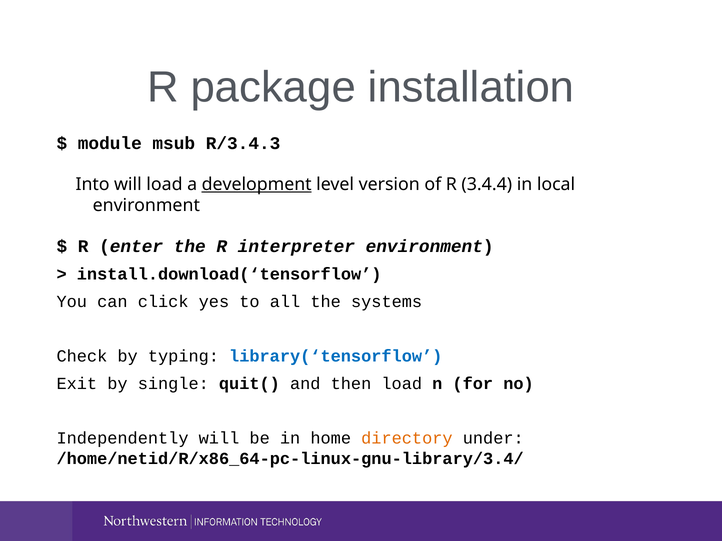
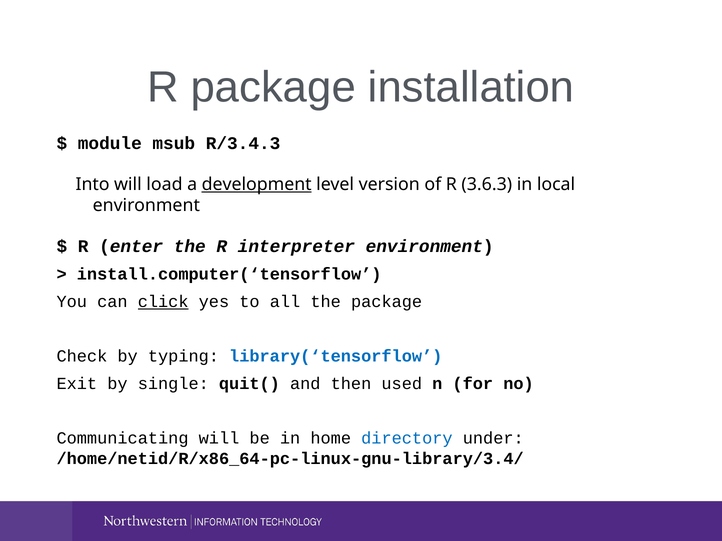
3.4.4: 3.4.4 -> 3.6.3
install.download(‘tensorflow: install.download(‘tensorflow -> install.computer(‘tensorflow
click underline: none -> present
the systems: systems -> package
then load: load -> used
Independently: Independently -> Communicating
directory colour: orange -> blue
